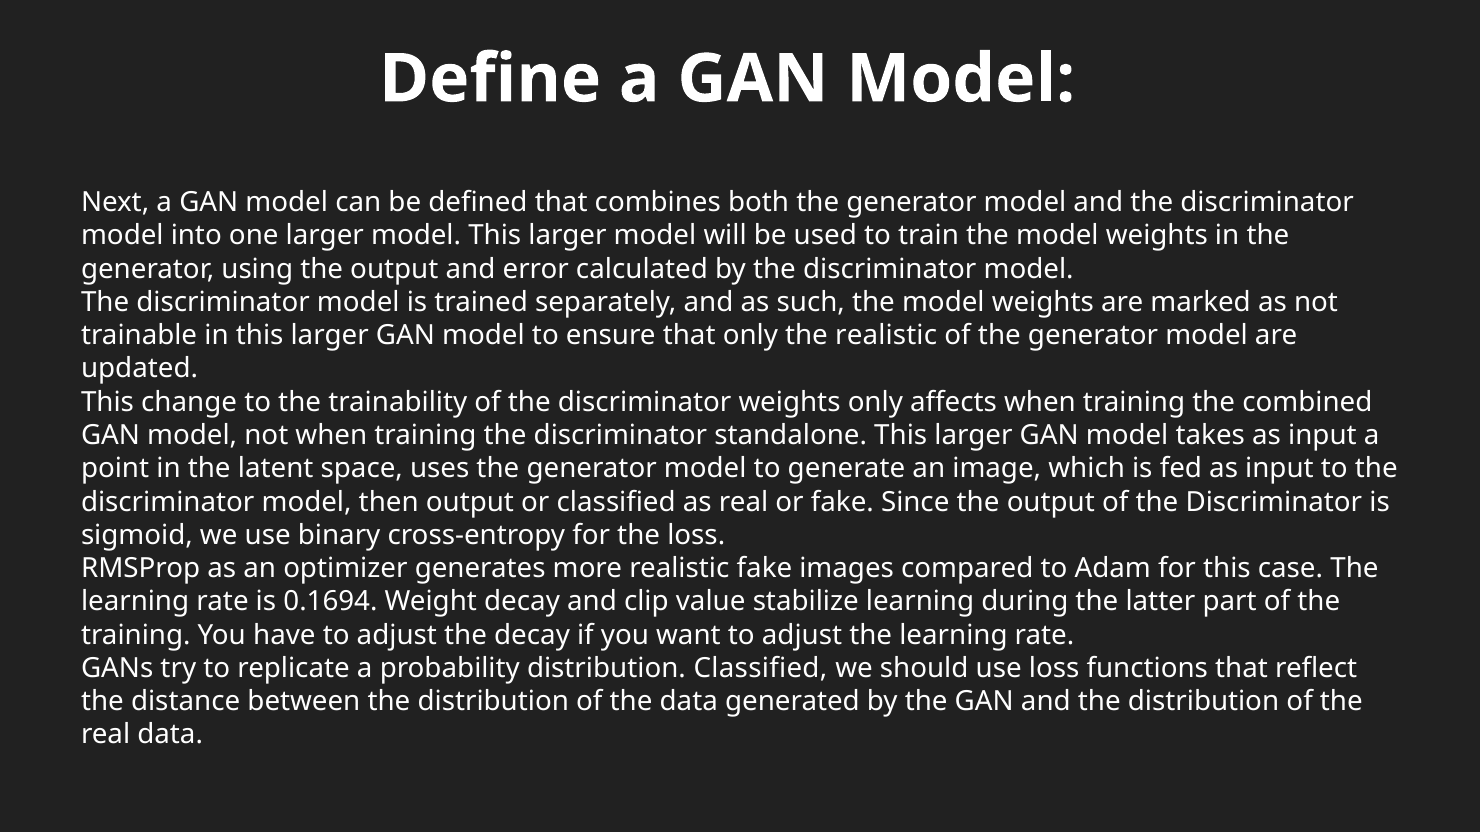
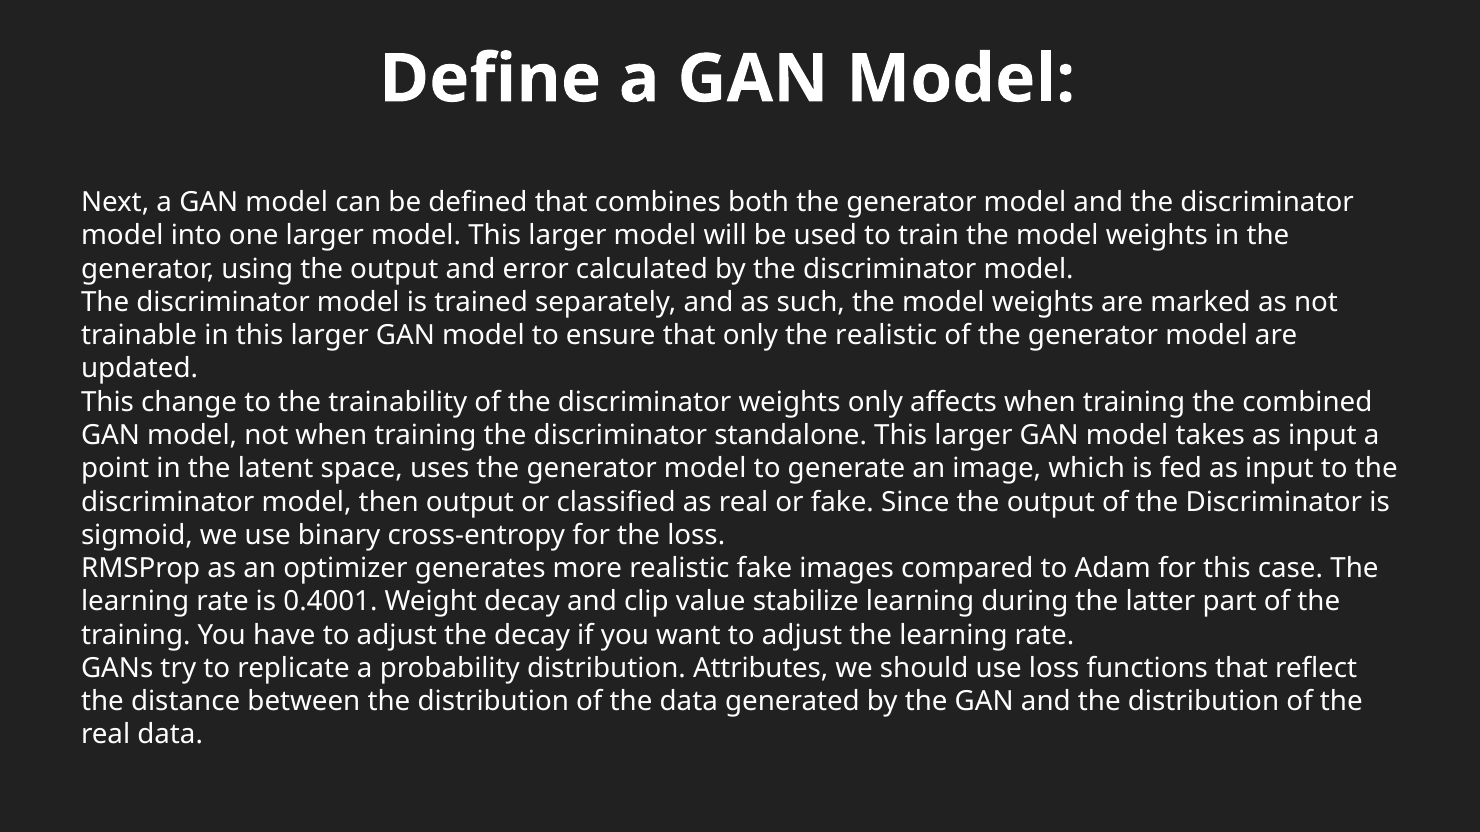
0.1694: 0.1694 -> 0.4001
distribution Classified: Classified -> Attributes
